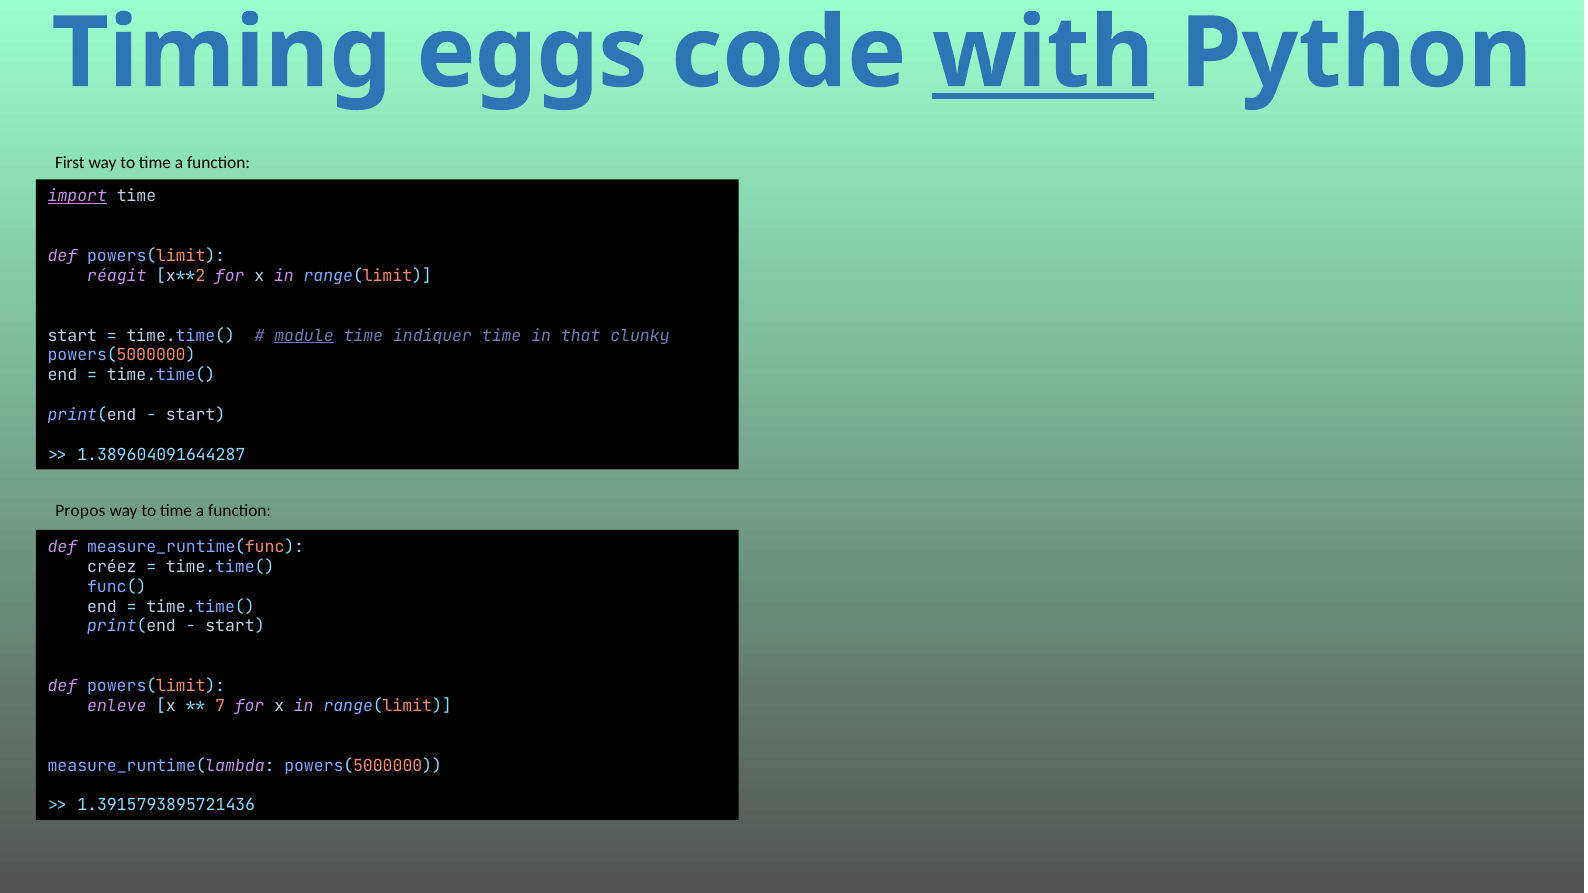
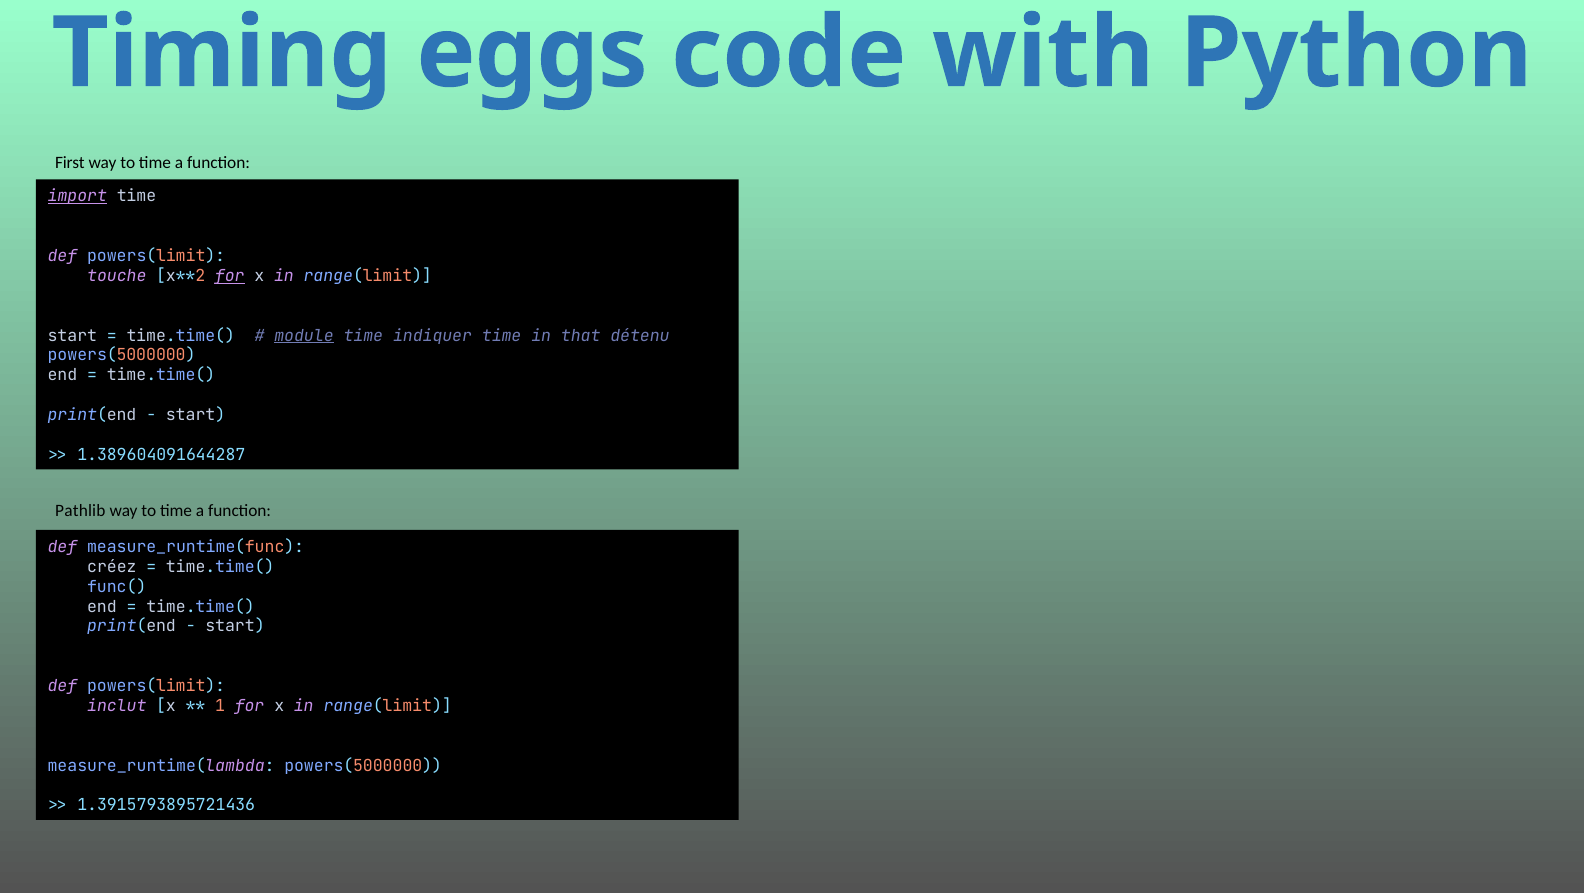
with underline: present -> none
réagit: réagit -> touche
for at (230, 276) underline: none -> present
clunky: clunky -> détenu
Propos: Propos -> Pathlib
enleve: enleve -> inclut
7: 7 -> 1
